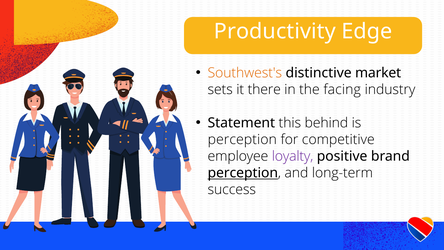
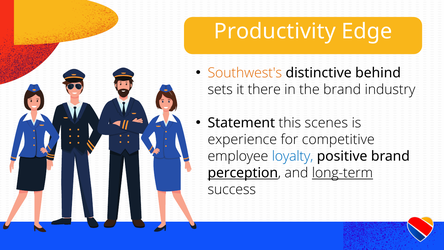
market: market -> behind
the facing: facing -> brand
behind: behind -> scenes
perception at (242, 140): perception -> experience
loyalty colour: purple -> blue
long-term underline: none -> present
